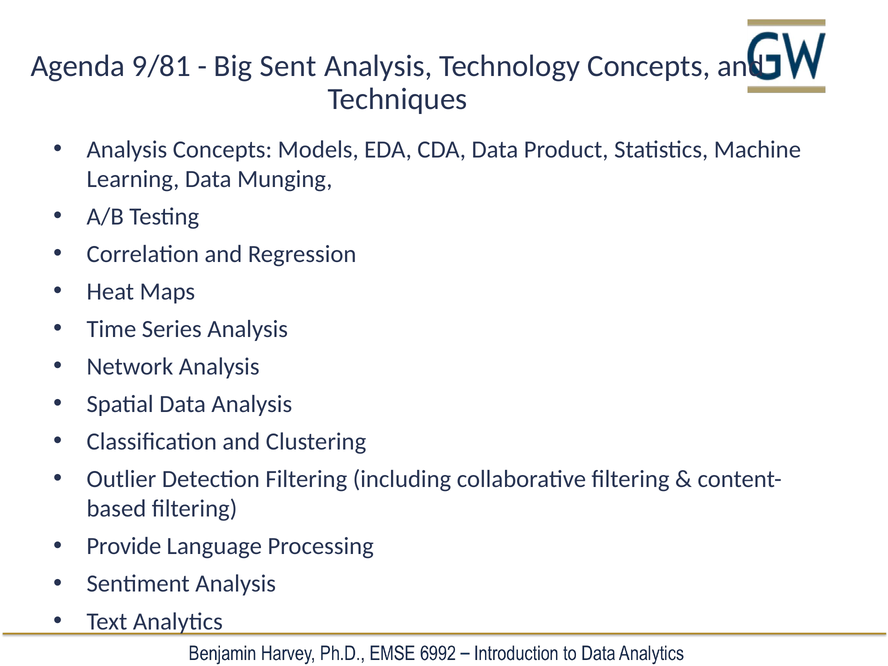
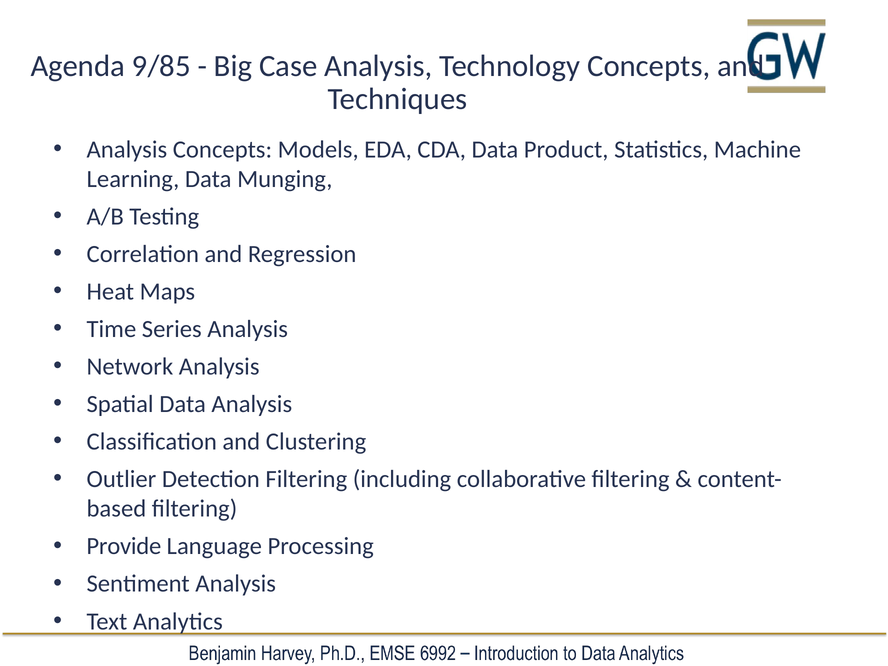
9/81: 9/81 -> 9/85
Sent: Sent -> Case
